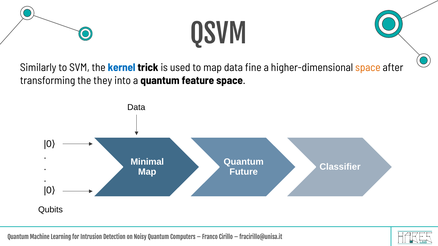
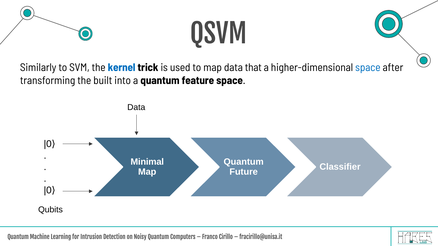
fine: fine -> that
space at (368, 68) colour: orange -> blue
they: they -> built
